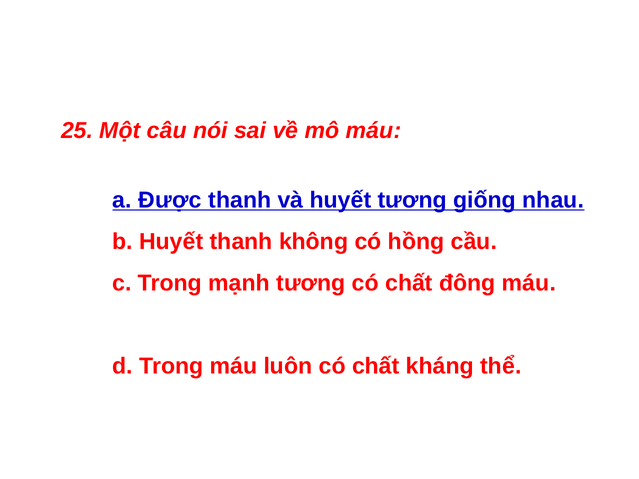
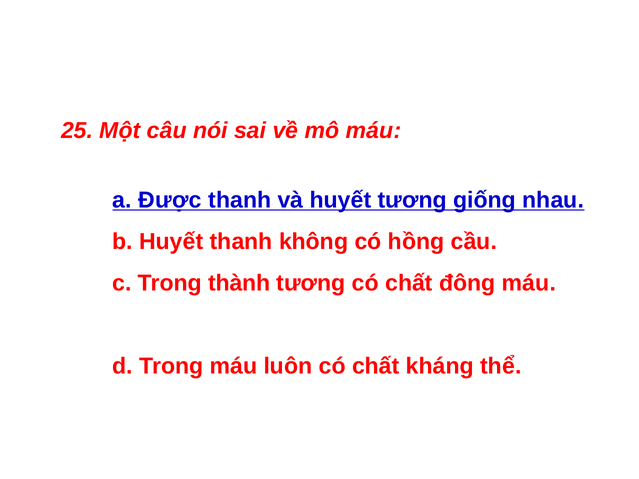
mạnh: mạnh -> thành
